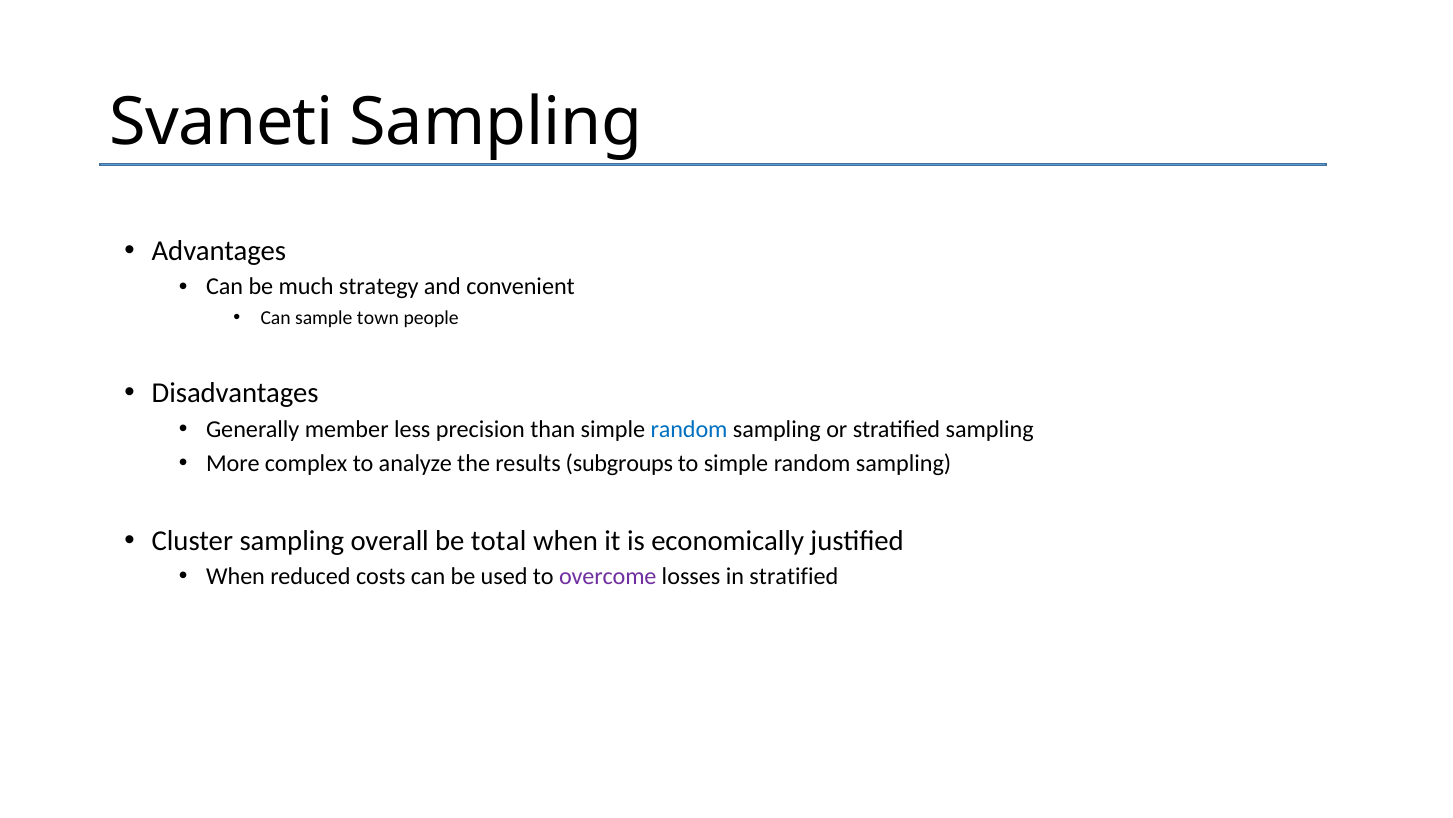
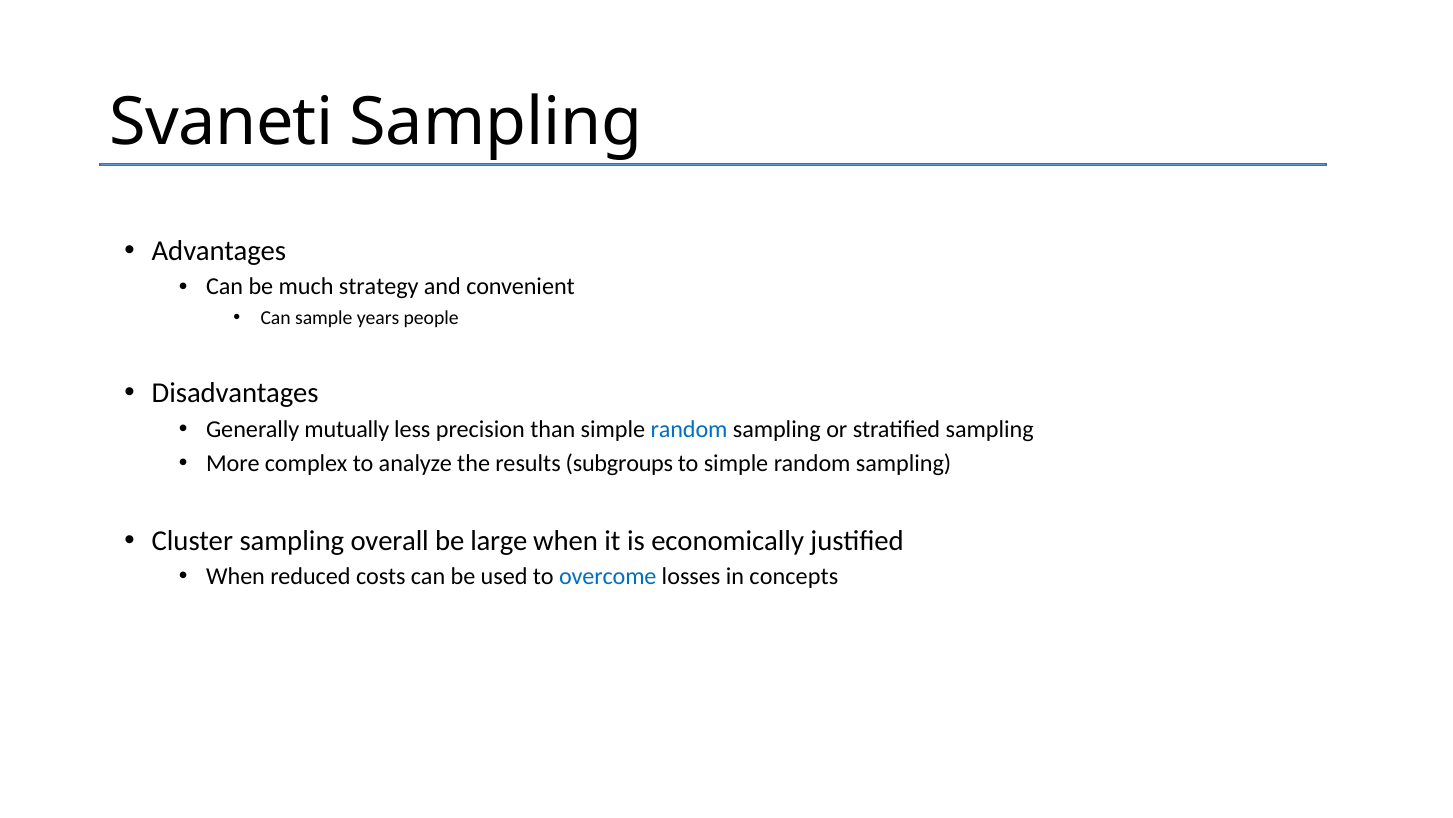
town: town -> years
member: member -> mutually
total: total -> large
overcome colour: purple -> blue
in stratified: stratified -> concepts
